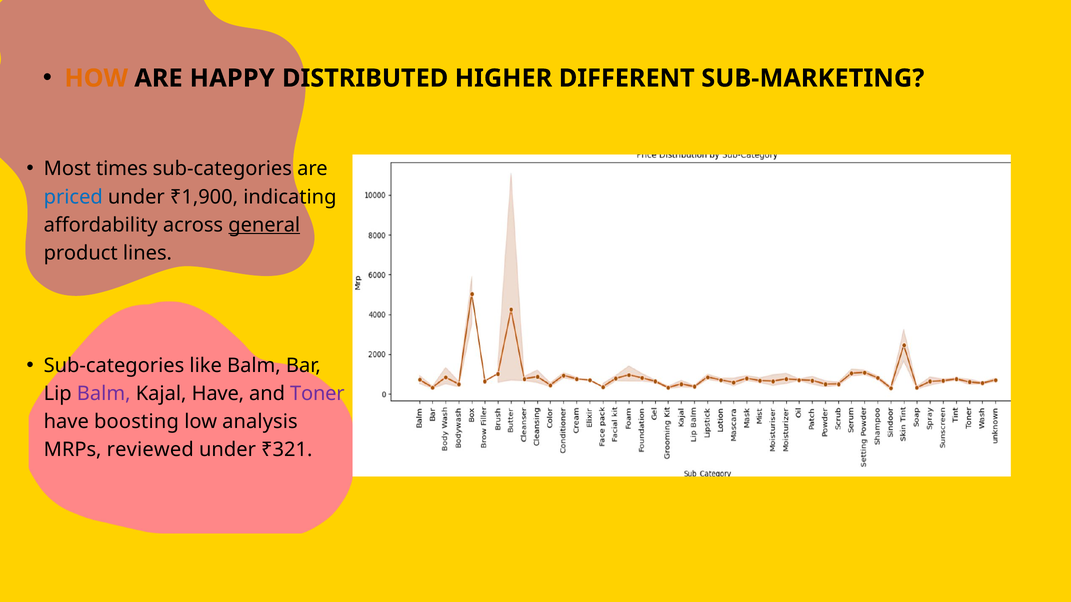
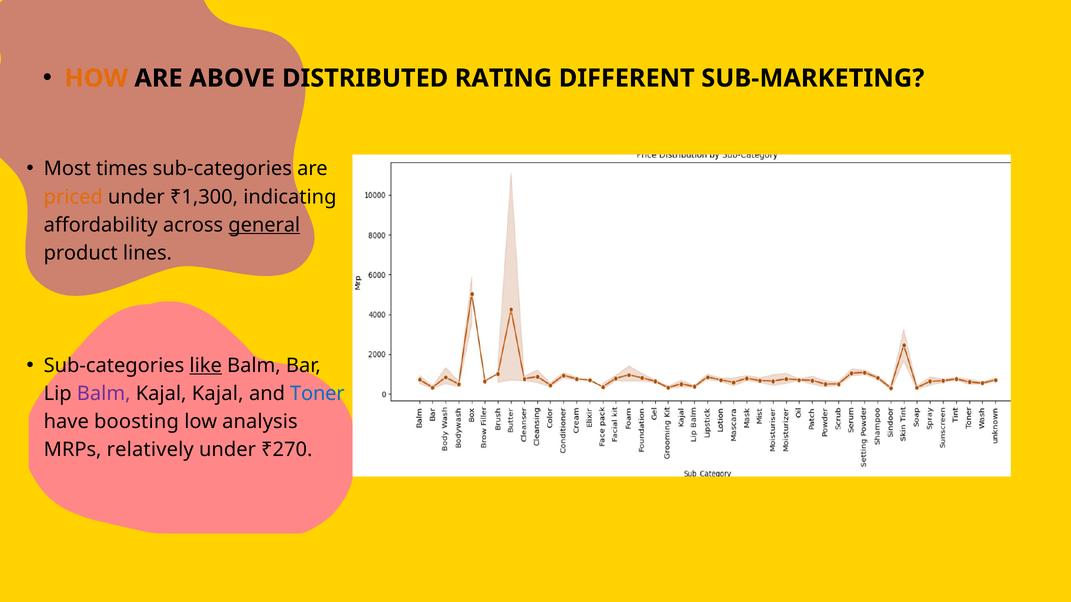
HAPPY: HAPPY -> ABOVE
HIGHER: HIGHER -> RATING
priced colour: blue -> orange
₹1,900: ₹1,900 -> ₹1,300
like underline: none -> present
Kajal Have: Have -> Kajal
Toner colour: purple -> blue
reviewed: reviewed -> relatively
₹321: ₹321 -> ₹270
